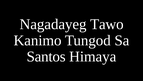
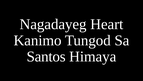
Tawo: Tawo -> Heart
